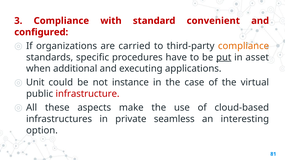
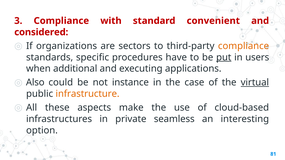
configured: configured -> considered
carried: carried -> sectors
asset: asset -> users
Unit: Unit -> Also
virtual underline: none -> present
infrastructure colour: red -> orange
